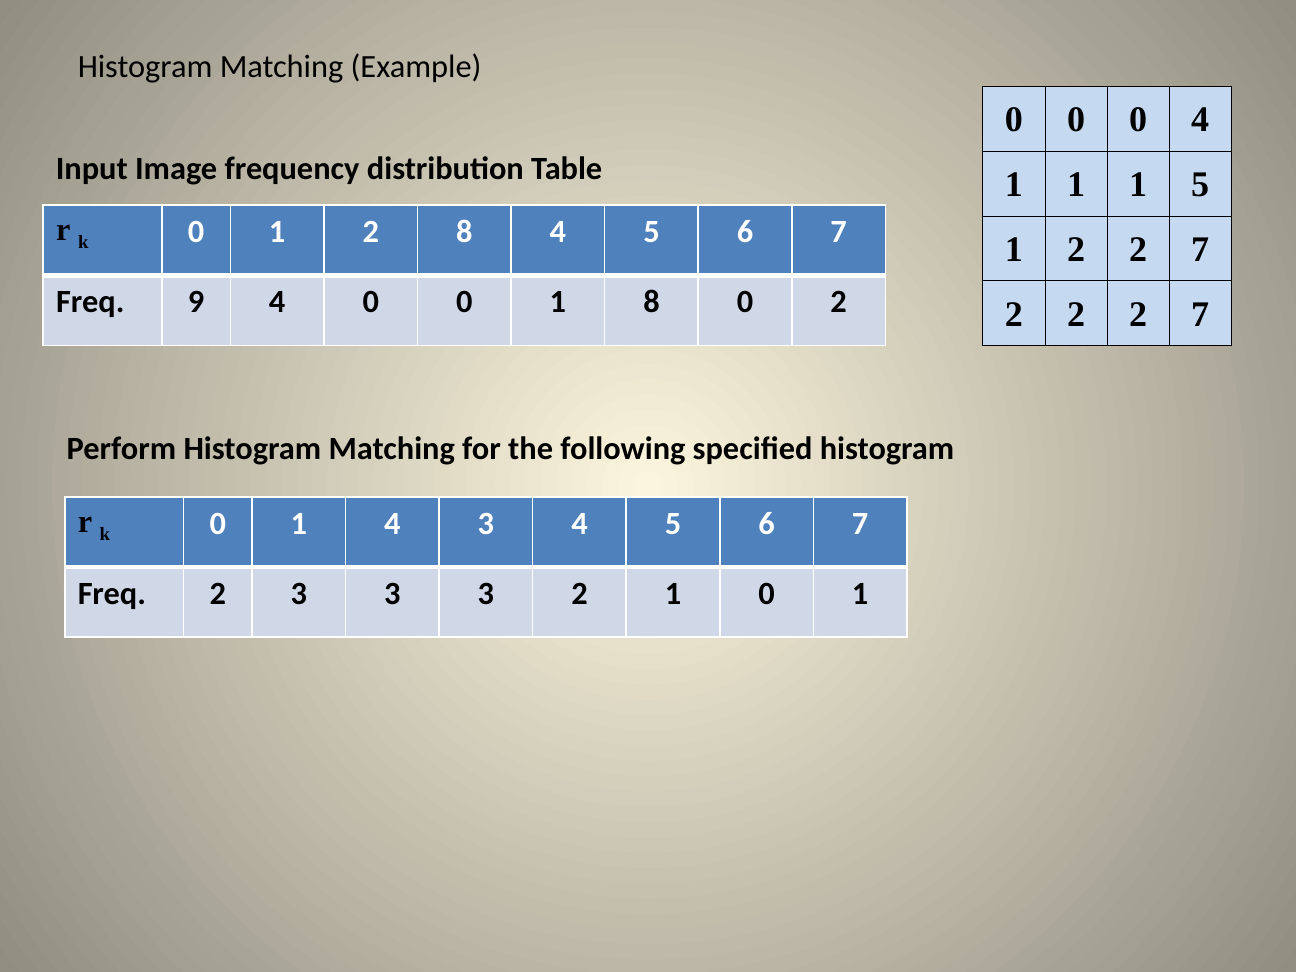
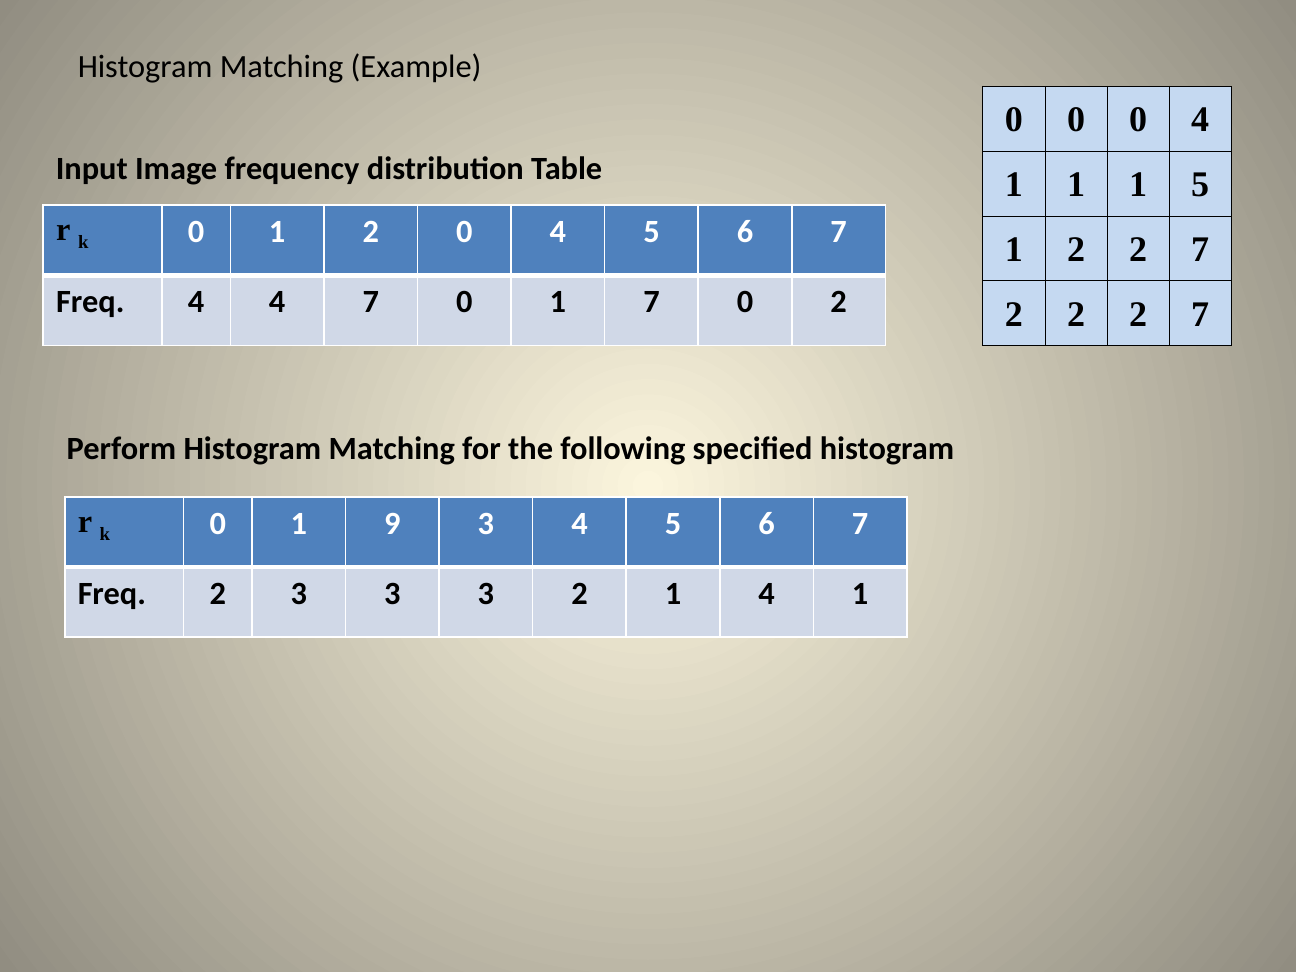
1 2 8: 8 -> 0
Freq 9: 9 -> 4
4 0: 0 -> 7
1 8: 8 -> 7
1 4: 4 -> 9
1 0: 0 -> 4
